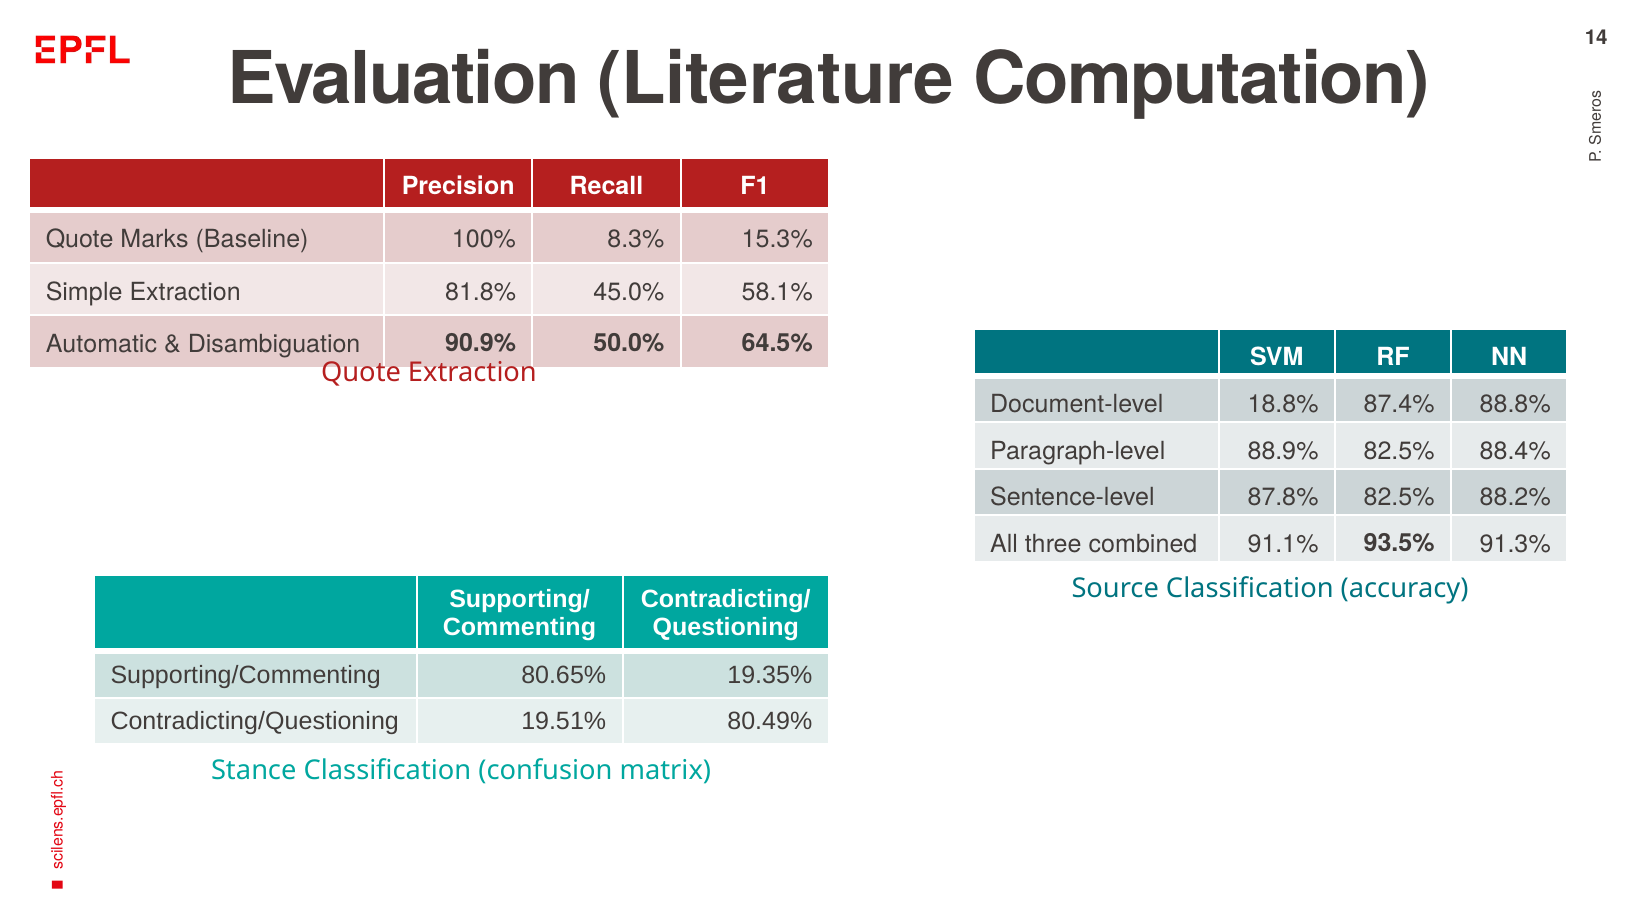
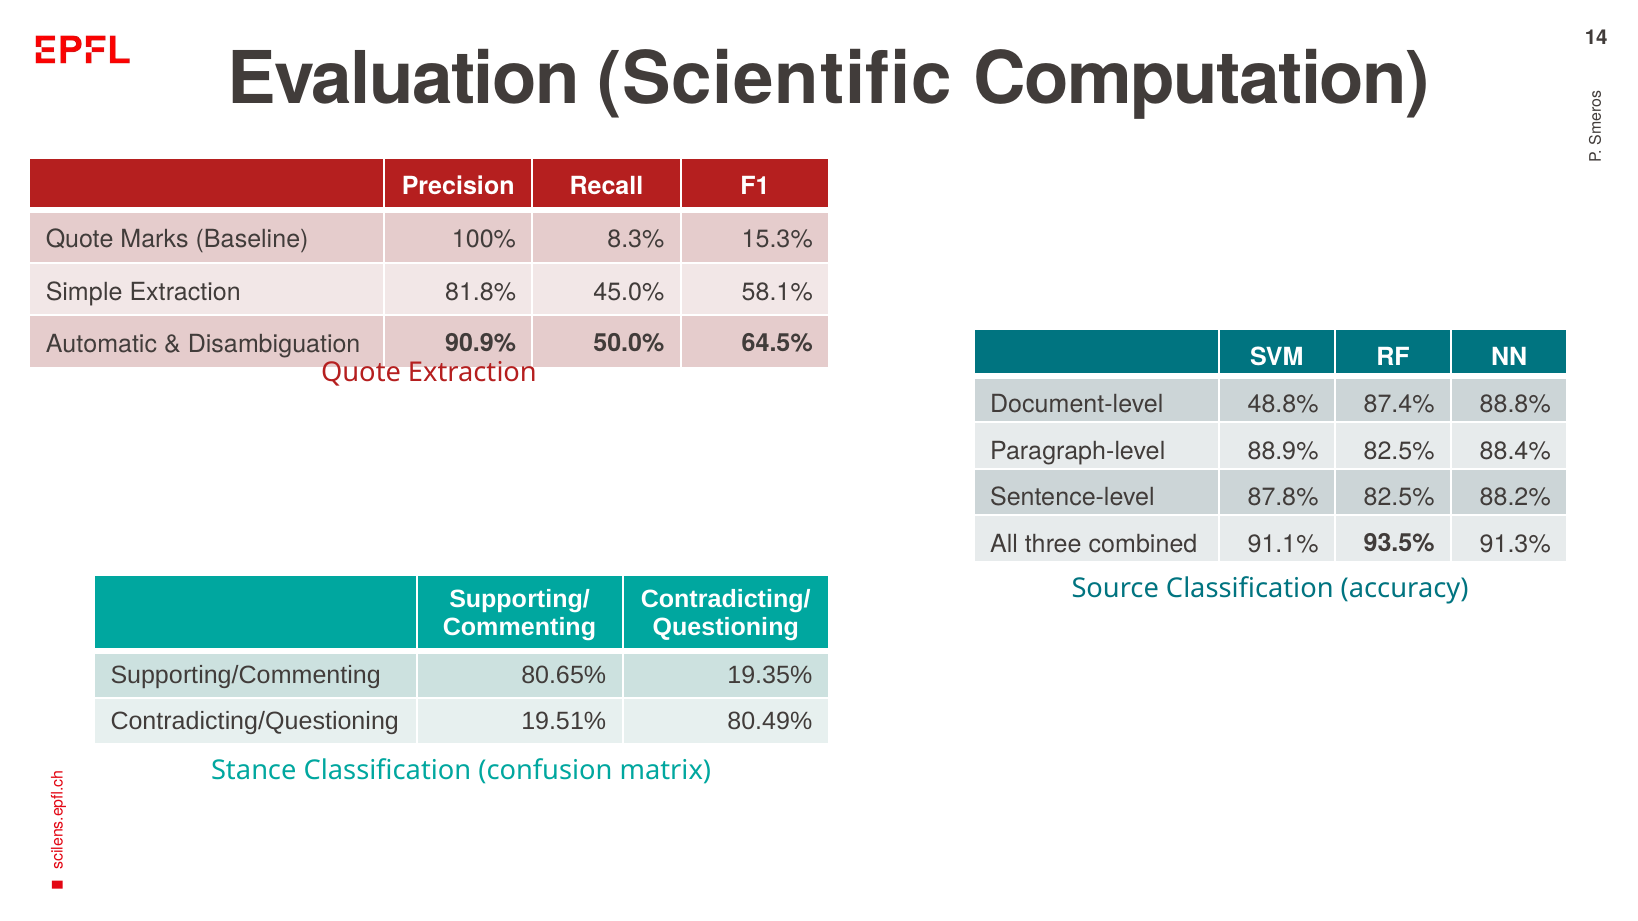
Literature: Literature -> Scientific
18.8%: 18.8% -> 48.8%
